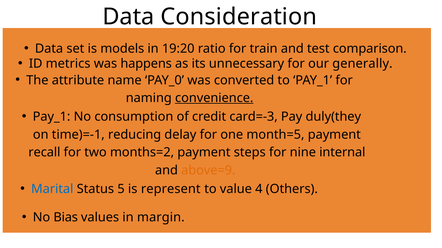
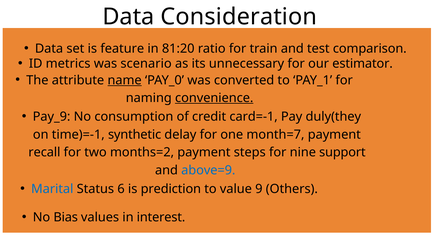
models: models -> feature
19:20: 19:20 -> 81:20
happens: happens -> scenario
generally: generally -> estimator
name underline: none -> present
Pay_1 at (52, 117): Pay_1 -> Pay_9
card=-3: card=-3 -> card=-1
reducing: reducing -> synthetic
month=5: month=5 -> month=7
internal: internal -> support
above=9 colour: orange -> blue
5: 5 -> 6
represent: represent -> prediction
4: 4 -> 9
margin: margin -> interest
